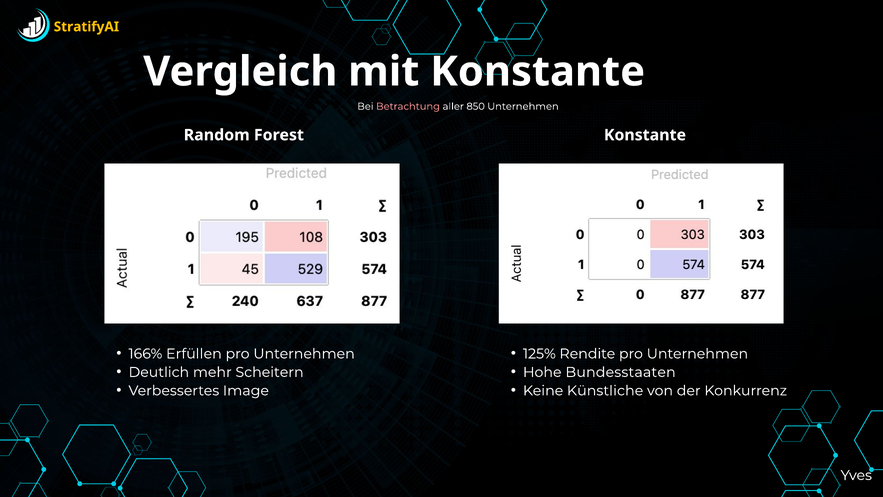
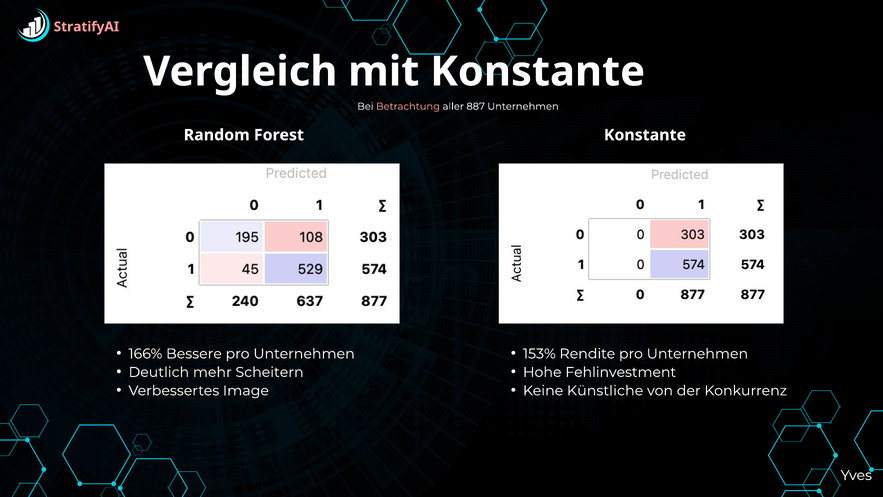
StratifyAI colour: yellow -> pink
850: 850 -> 887
Erfüllen: Erfüllen -> Bessere
125%: 125% -> 153%
Bundesstaaten: Bundesstaaten -> Fehlinvestment
